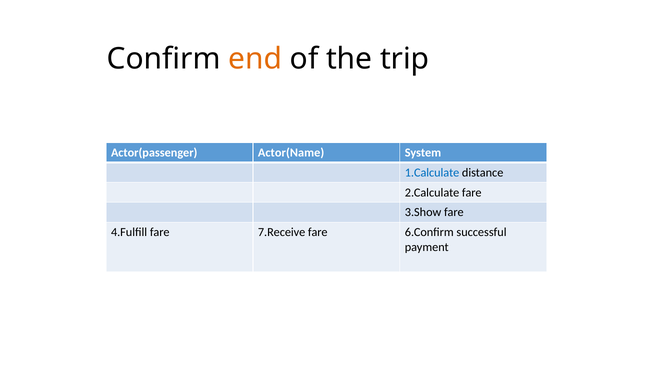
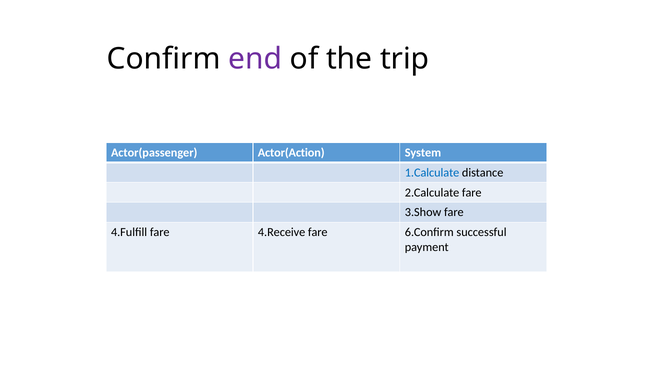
end colour: orange -> purple
Actor(Name: Actor(Name -> Actor(Action
7.Receive: 7.Receive -> 4.Receive
